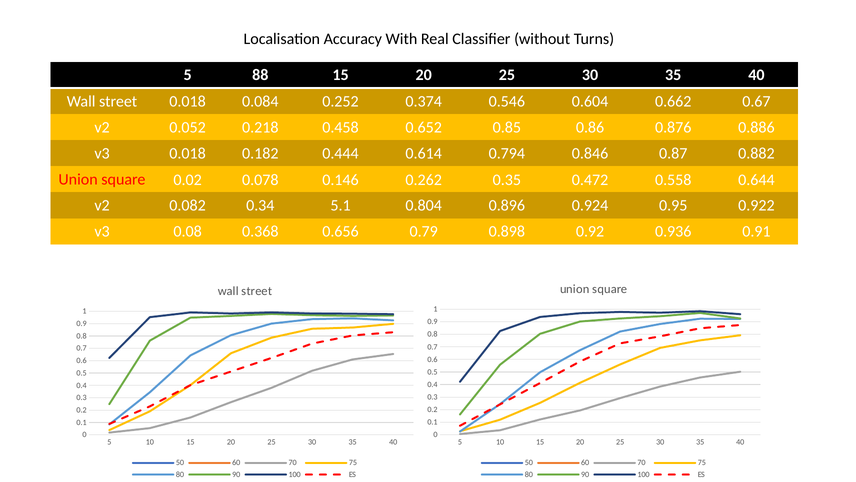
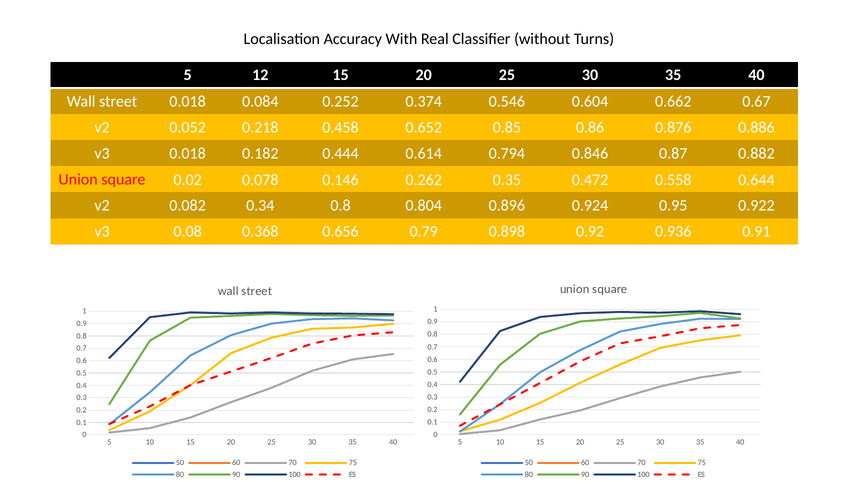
88: 88 -> 12
0.34 5.1: 5.1 -> 0.8
